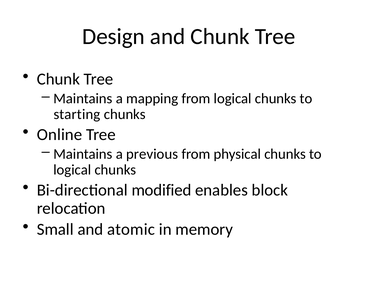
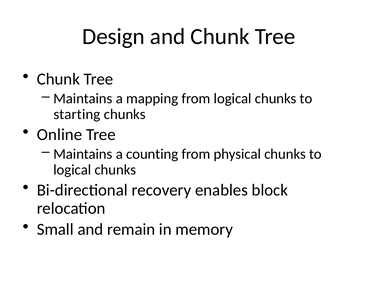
previous: previous -> counting
modified: modified -> recovery
atomic: atomic -> remain
